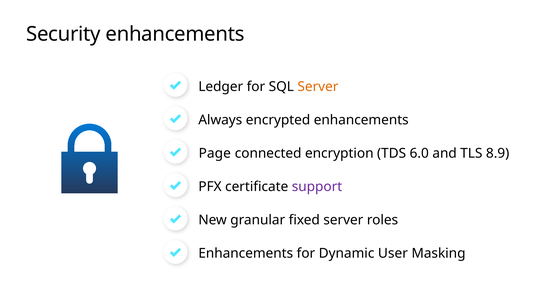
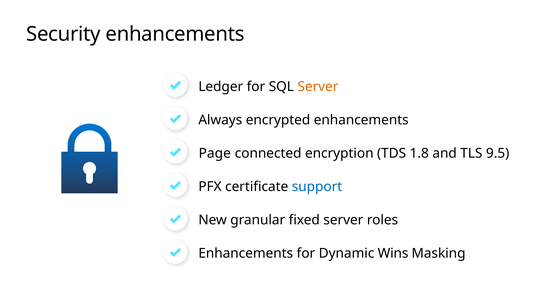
6.0: 6.0 -> 1.8
8.9: 8.9 -> 9.5
support colour: purple -> blue
User: User -> Wins
